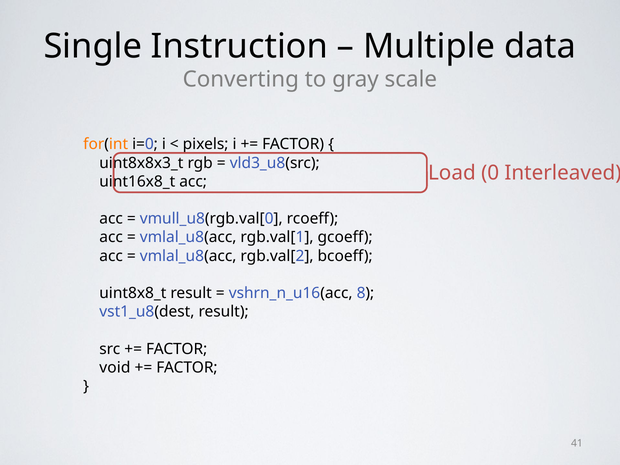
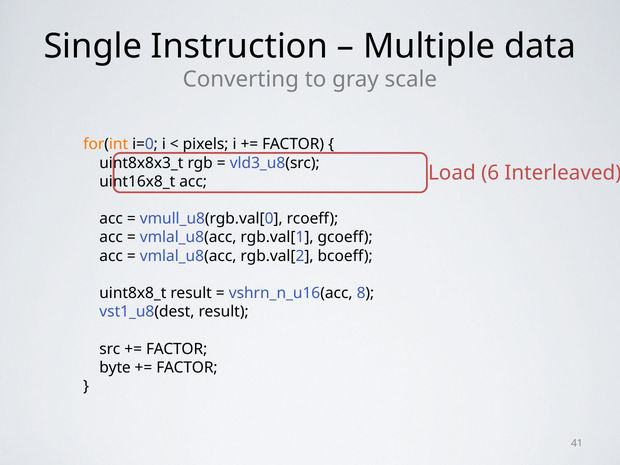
0: 0 -> 6
void: void -> byte
